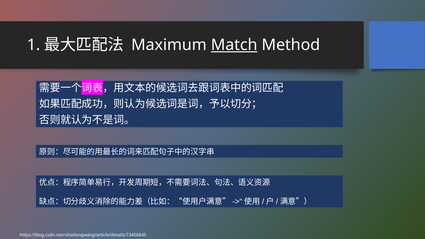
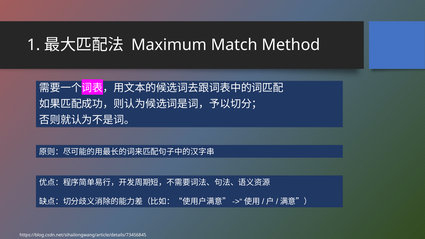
Match underline: present -> none
